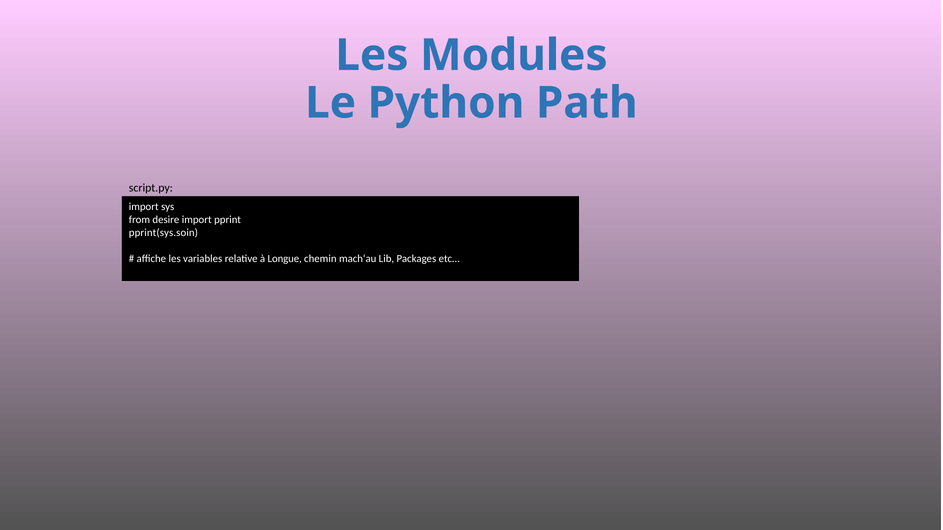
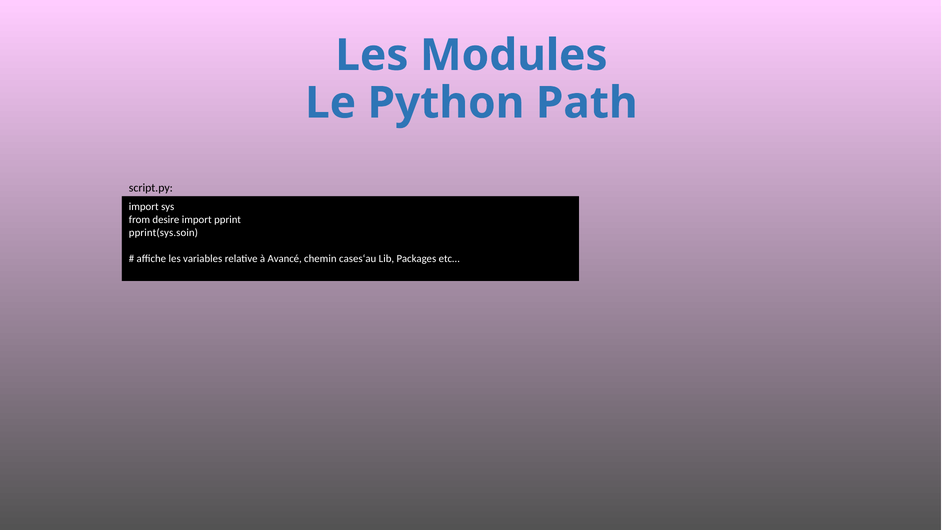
Longue: Longue -> Avancé
mach‘au: mach‘au -> cases‘au
